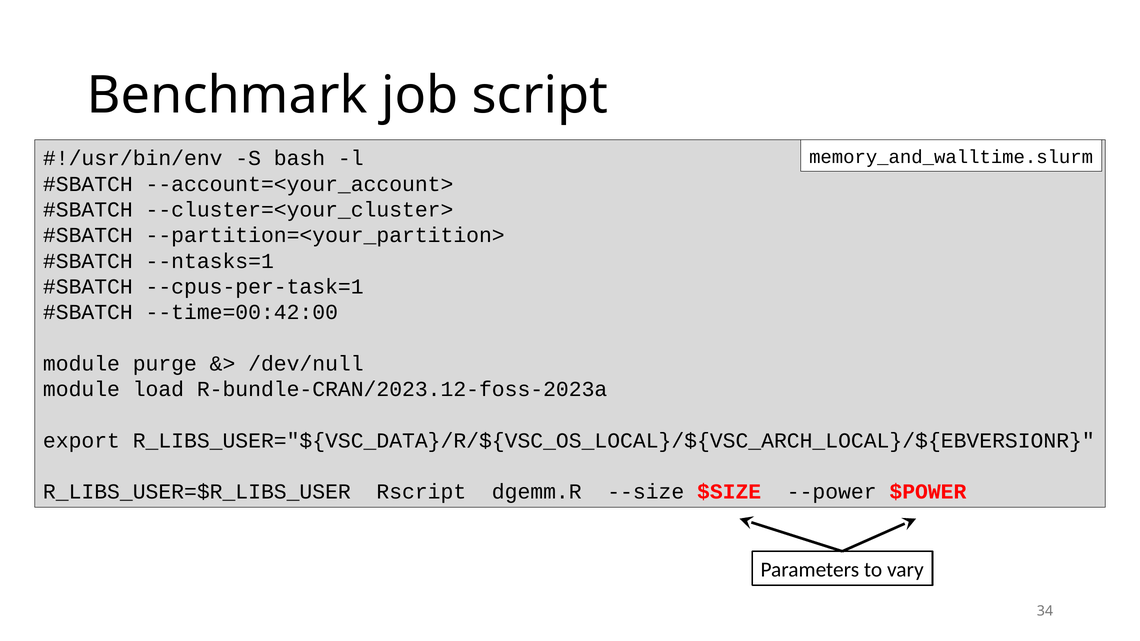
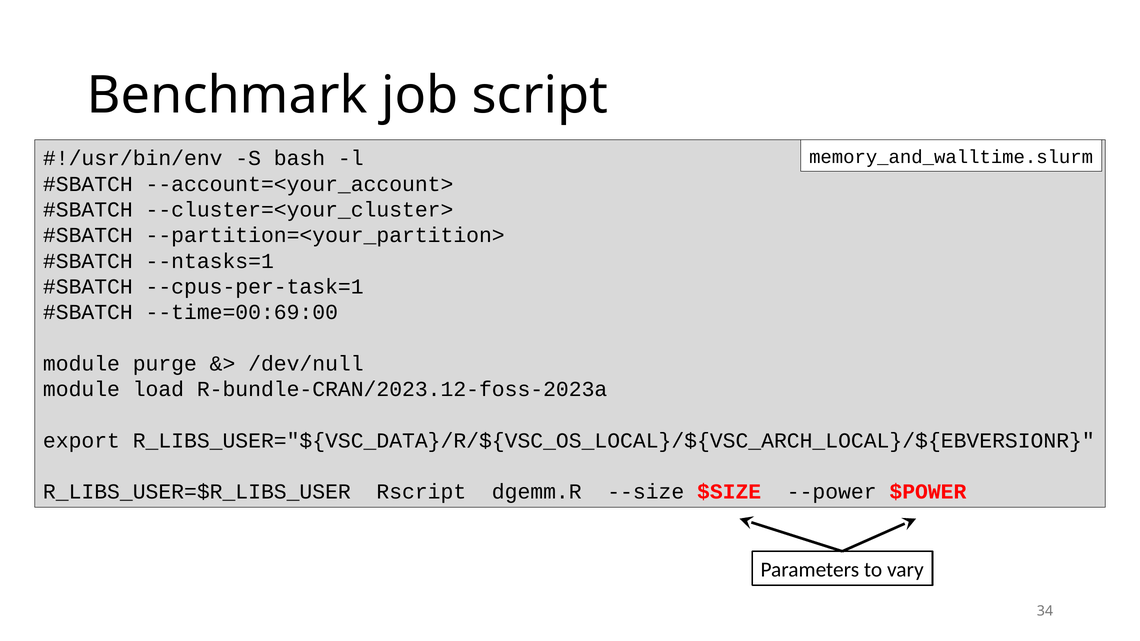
--time=00:42:00: --time=00:42:00 -> --time=00:69:00
